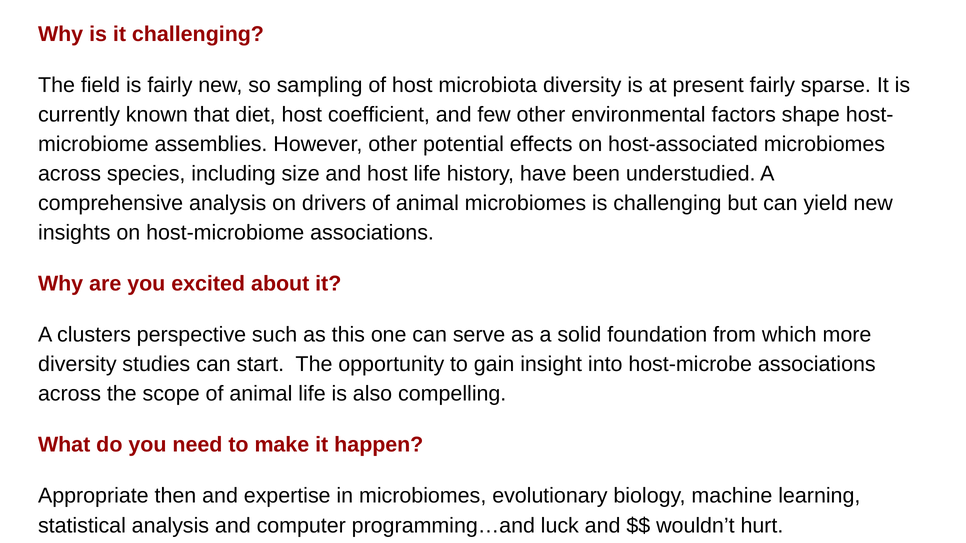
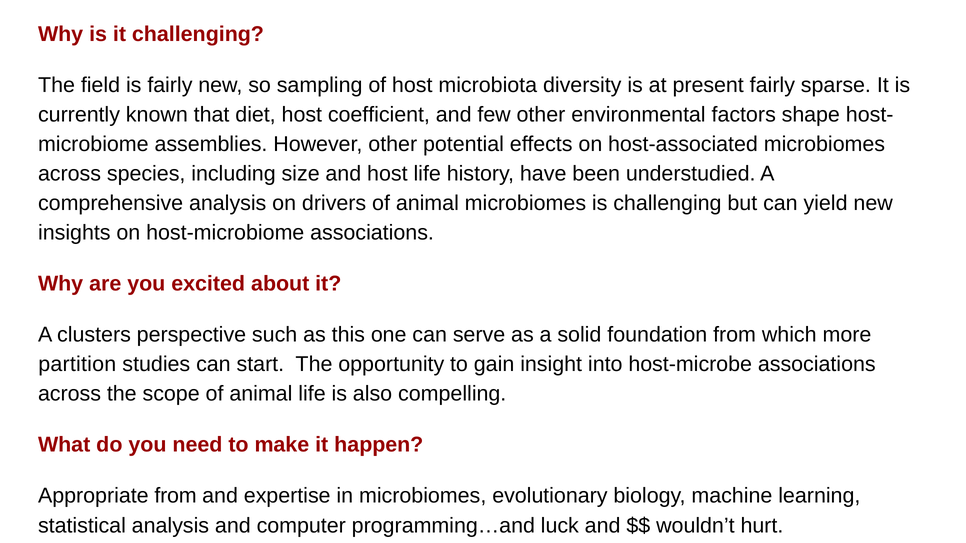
diversity at (77, 365): diversity -> partition
Appropriate then: then -> from
